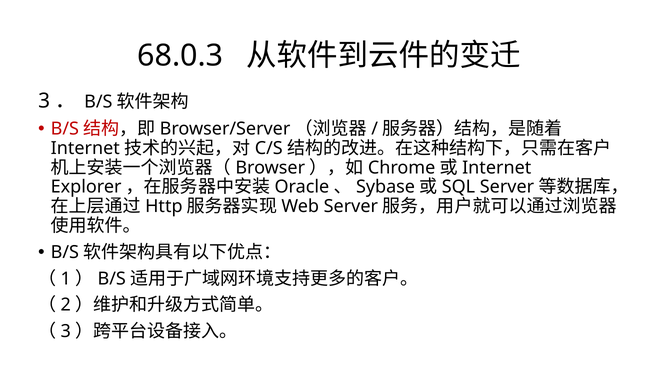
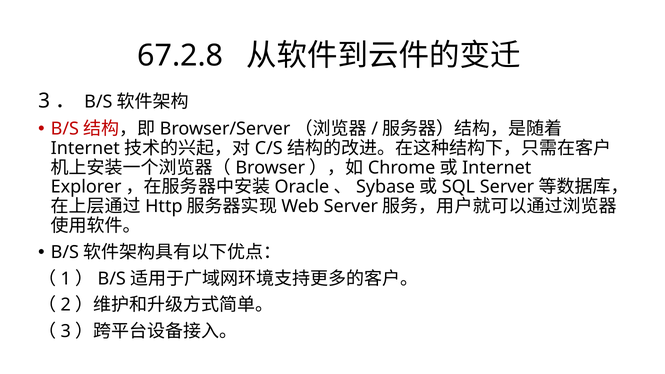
68.0.3: 68.0.3 -> 67.2.8
